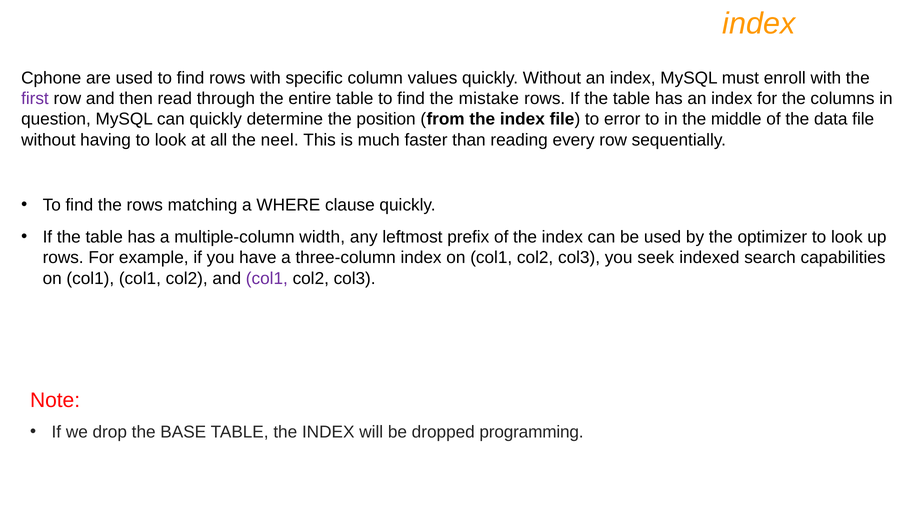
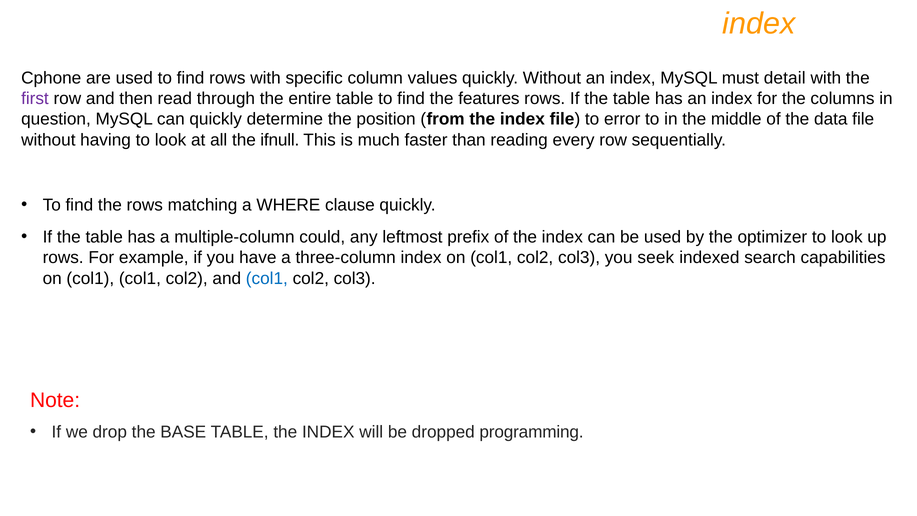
enroll: enroll -> detail
mistake: mistake -> features
neel: neel -> ifnull
width: width -> could
col1 at (267, 278) colour: purple -> blue
